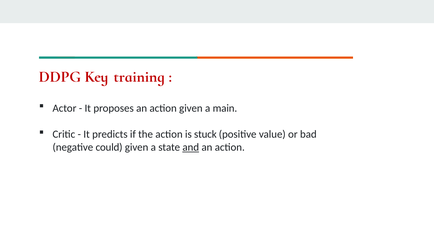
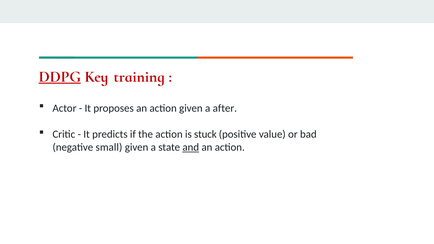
DDPG underline: none -> present
main: main -> after
could: could -> small
